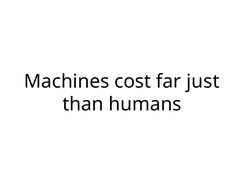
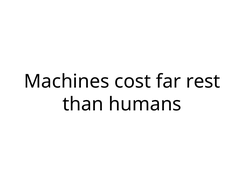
just: just -> rest
